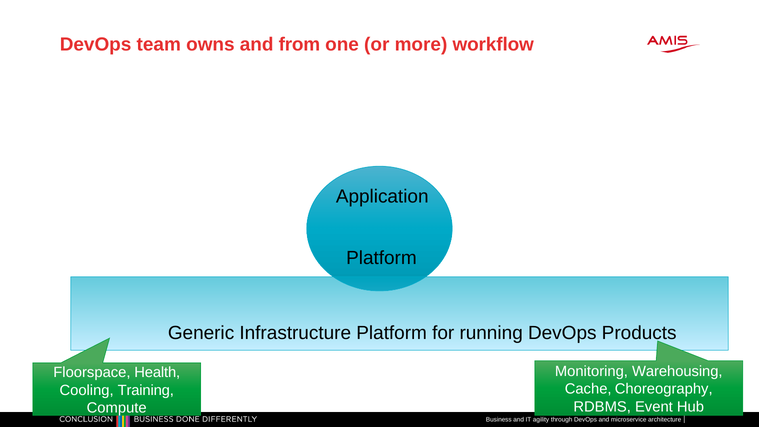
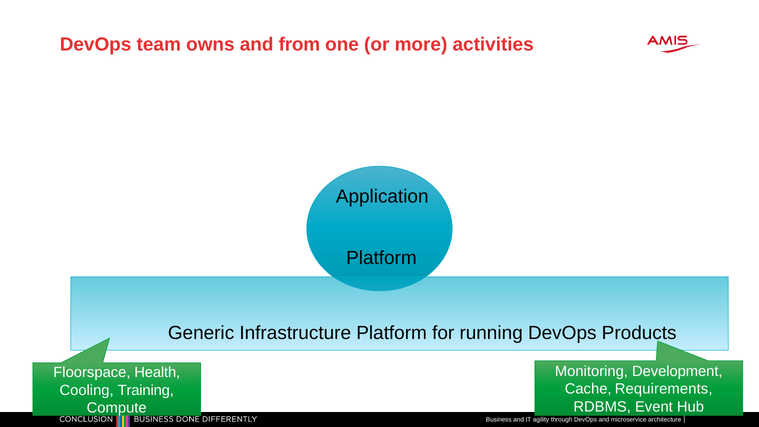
workflow: workflow -> activities
Warehousing: Warehousing -> Development
Choreography: Choreography -> Requirements
